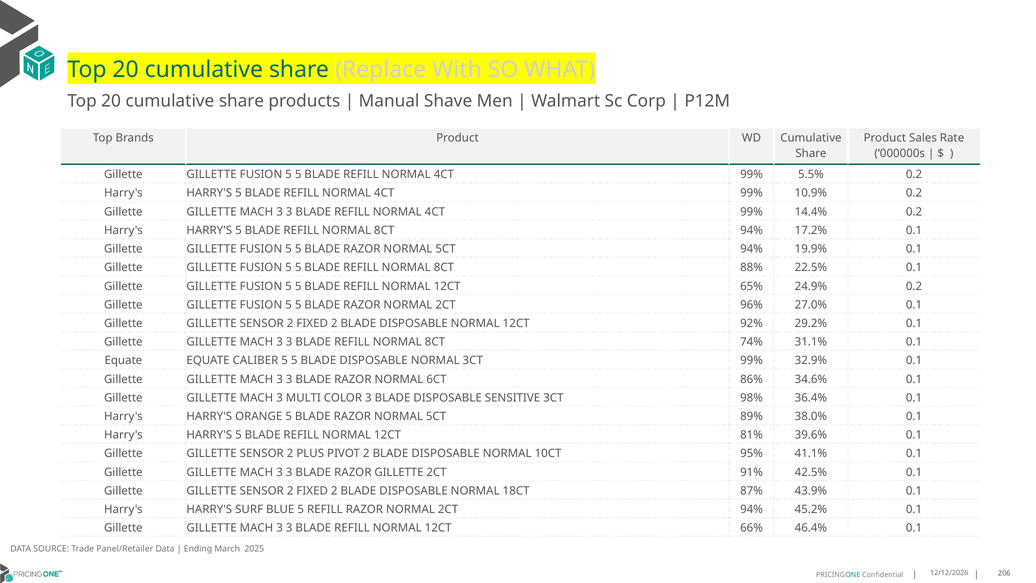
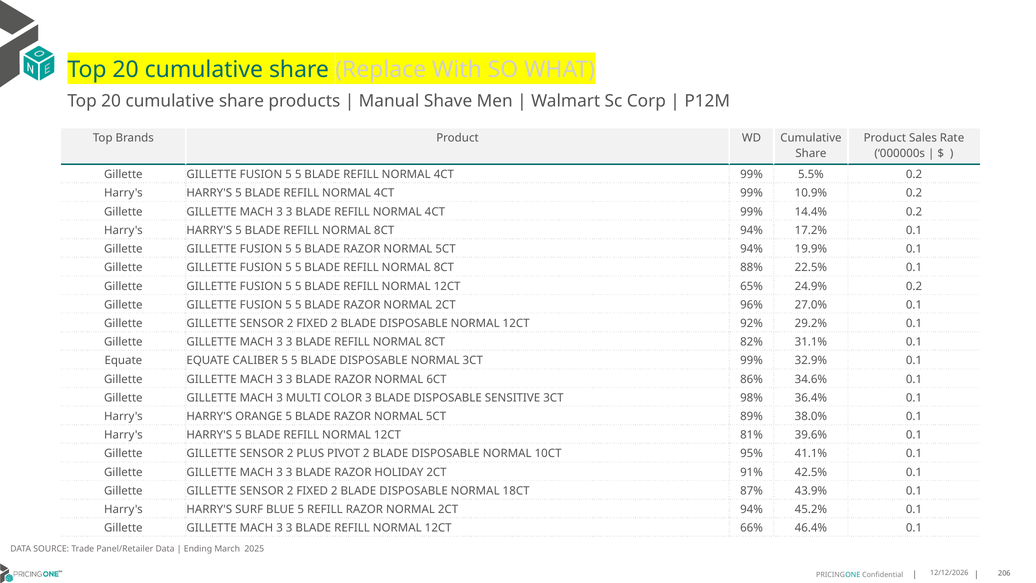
74%: 74% -> 82%
RAZOR GILLETTE: GILLETTE -> HOLIDAY
